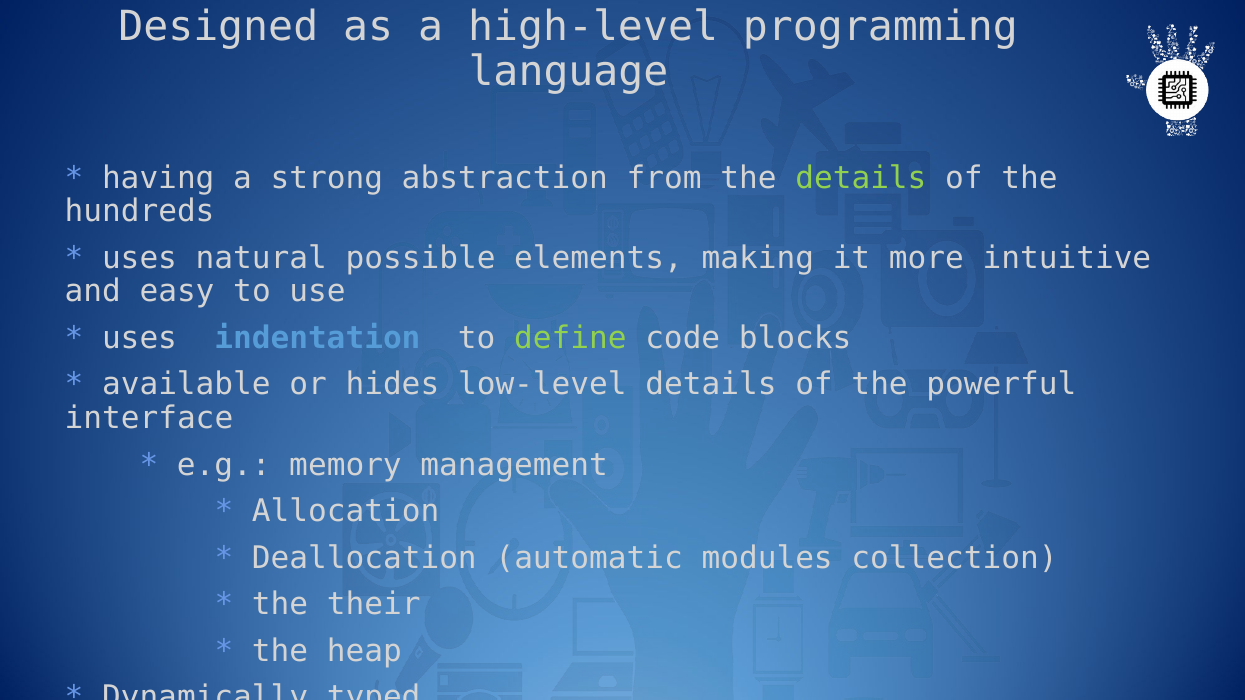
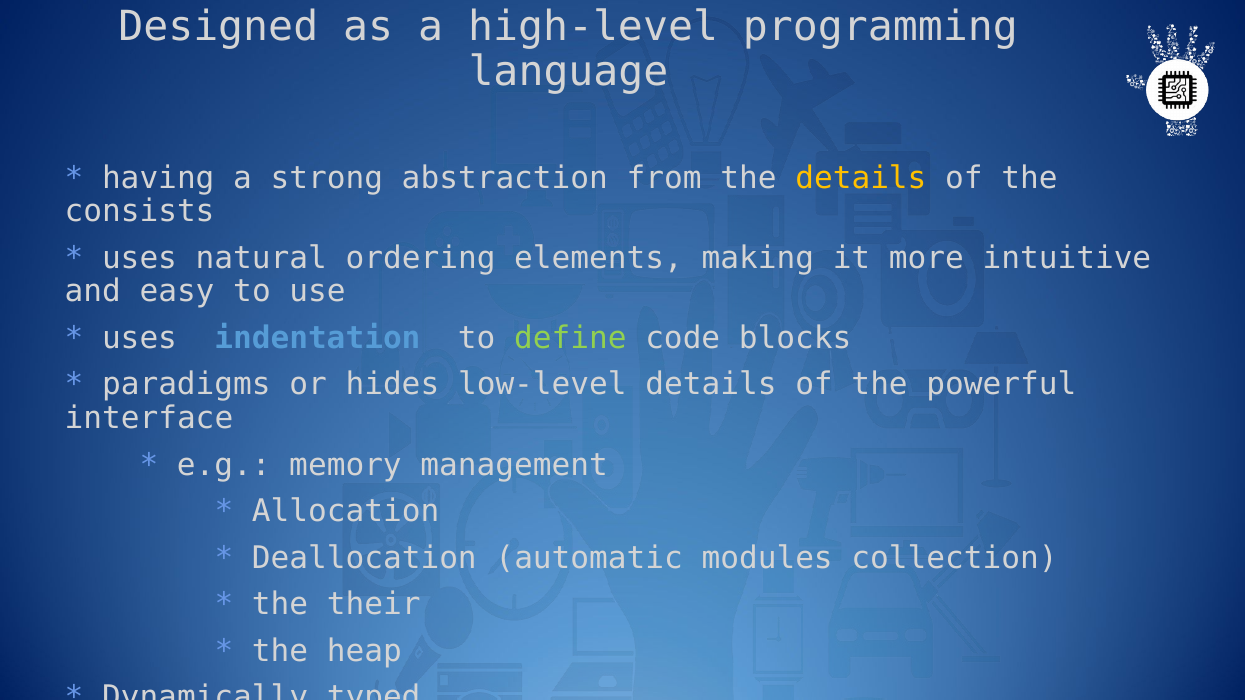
details at (861, 178) colour: light green -> yellow
hundreds: hundreds -> consists
possible: possible -> ordering
available: available -> paradigms
